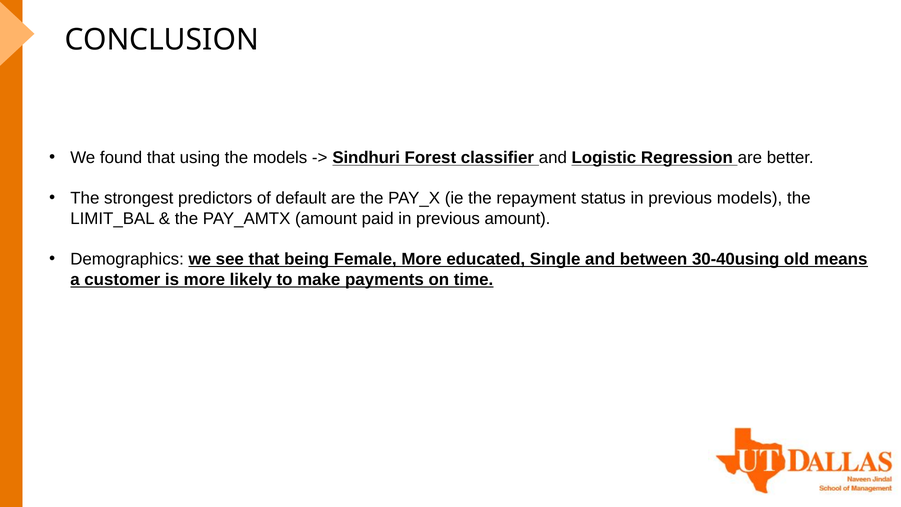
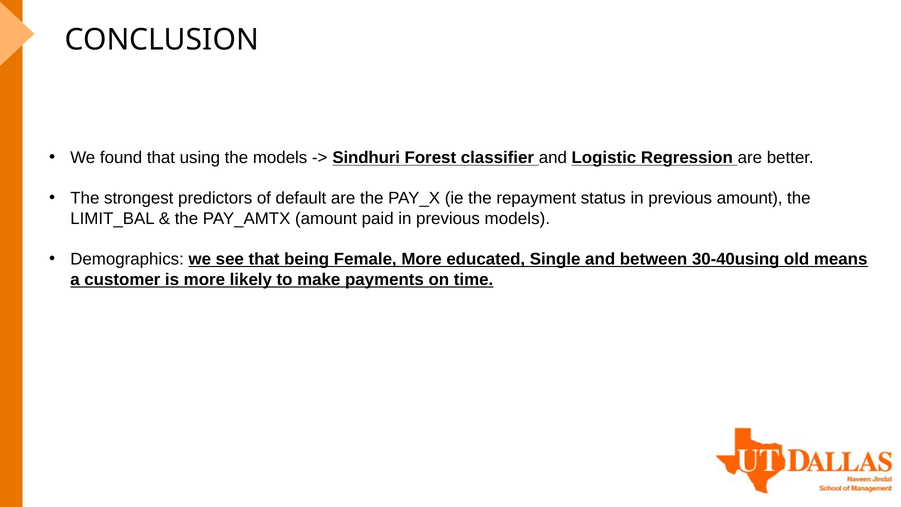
previous models: models -> amount
previous amount: amount -> models
